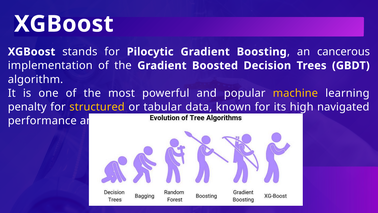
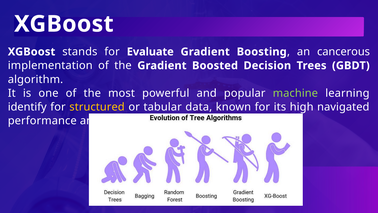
Pilocytic: Pilocytic -> Evaluate
machine colour: yellow -> light green
penalty: penalty -> identify
